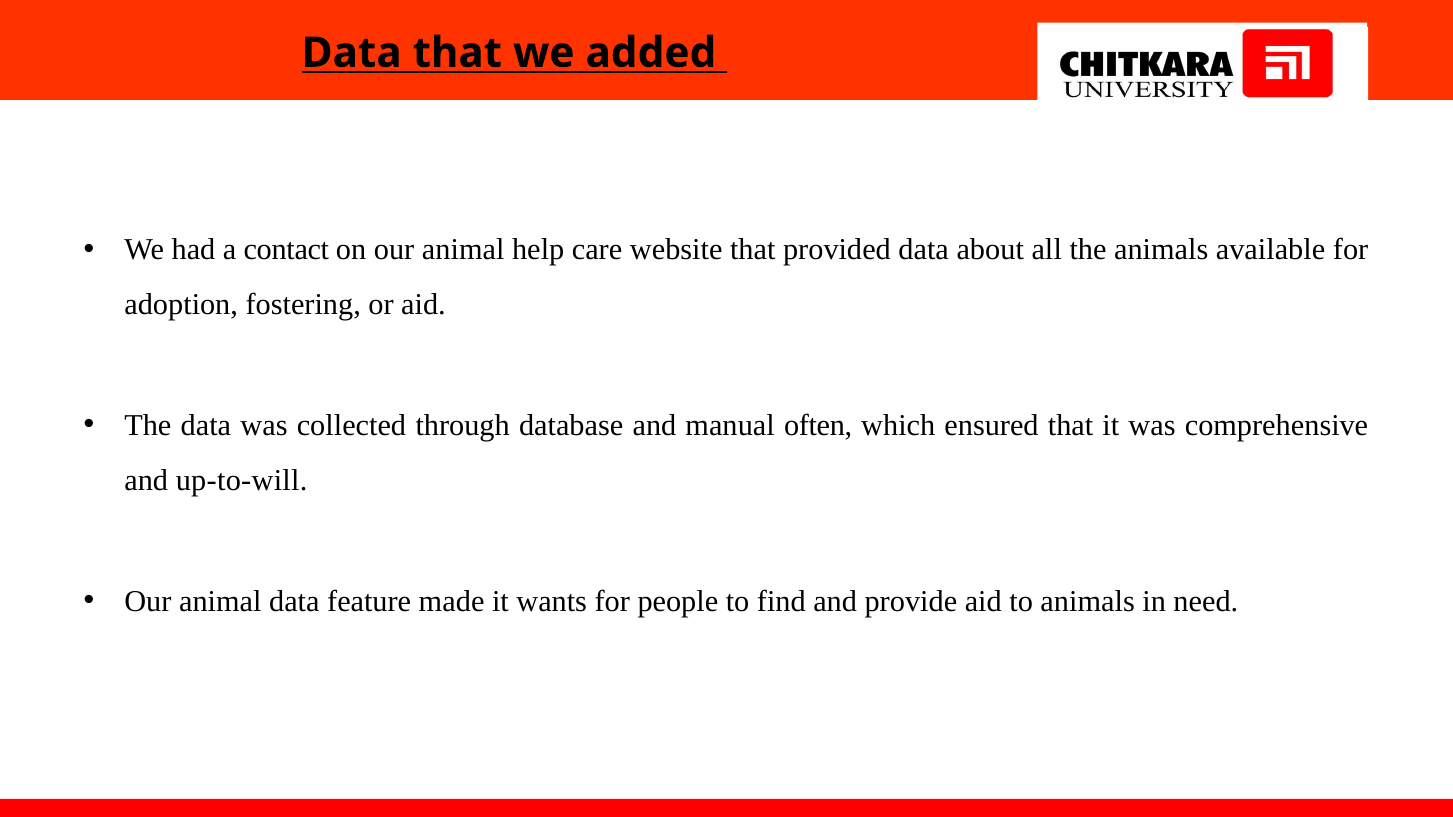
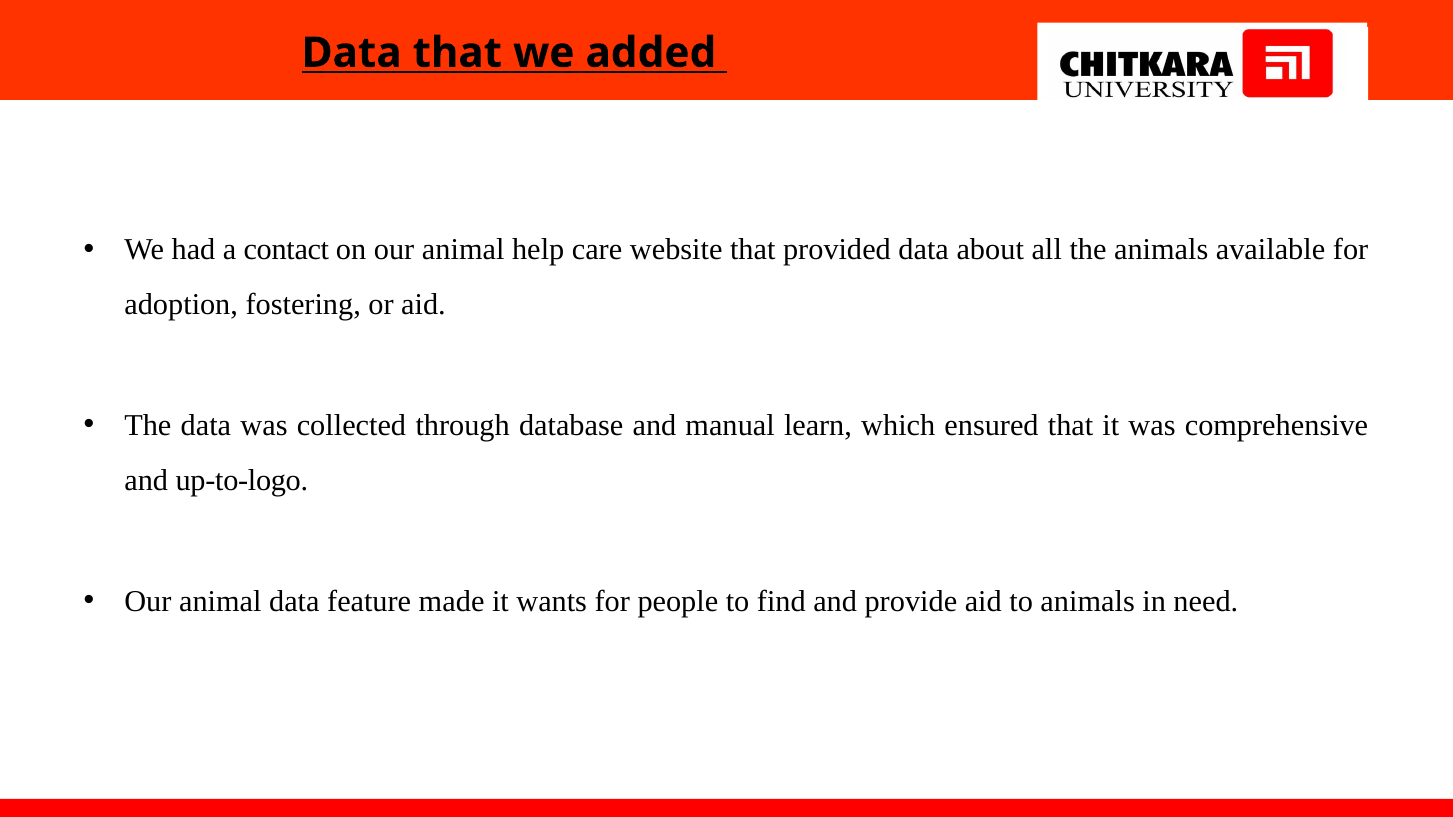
often: often -> learn
up-to-will: up-to-will -> up-to-logo
